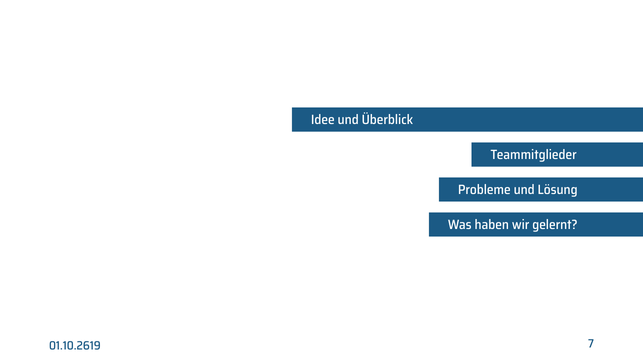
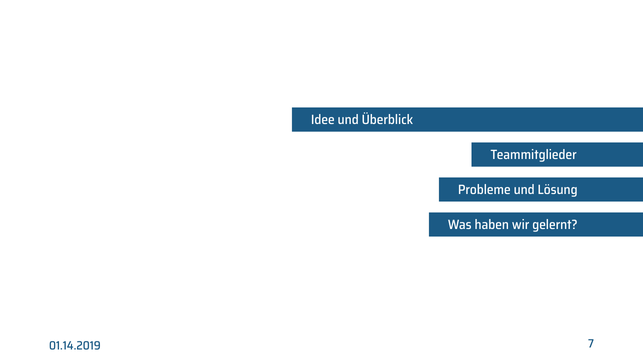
01.10.2619: 01.10.2619 -> 01.14.2019
